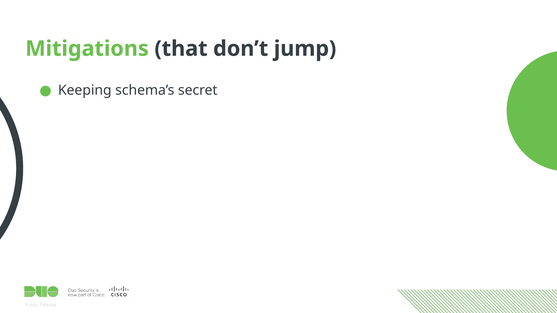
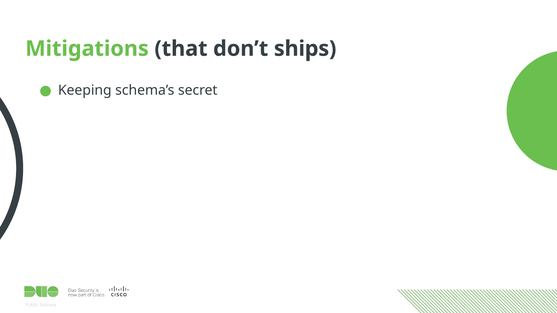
jump: jump -> ships
